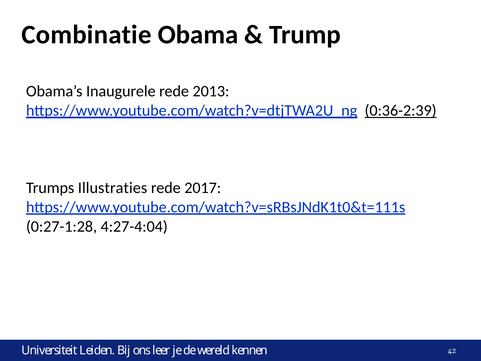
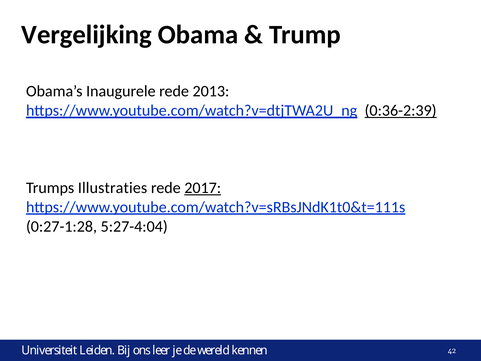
Combinatie: Combinatie -> Vergelijking
2017 underline: none -> present
4:27-4:04: 4:27-4:04 -> 5:27-4:04
